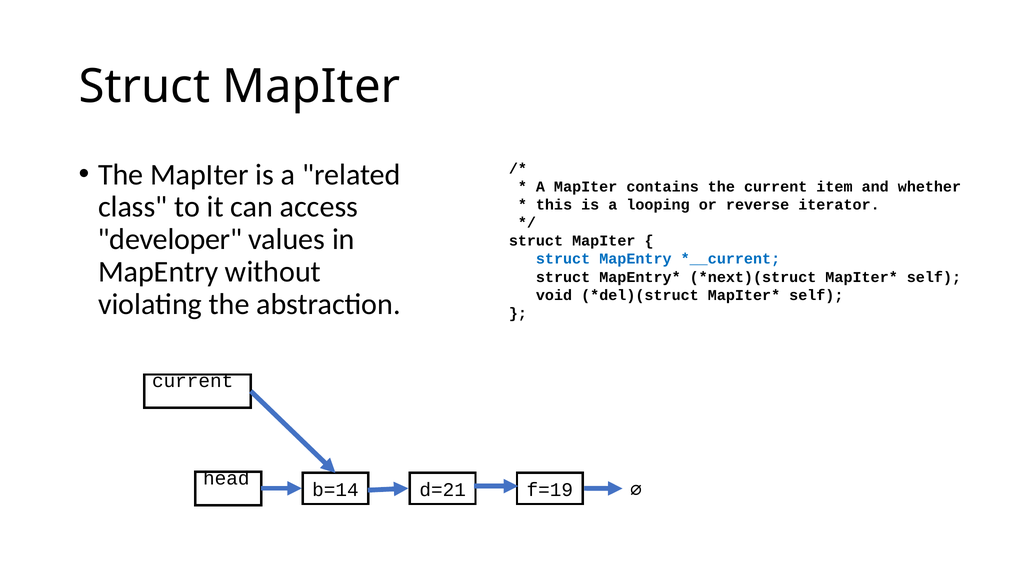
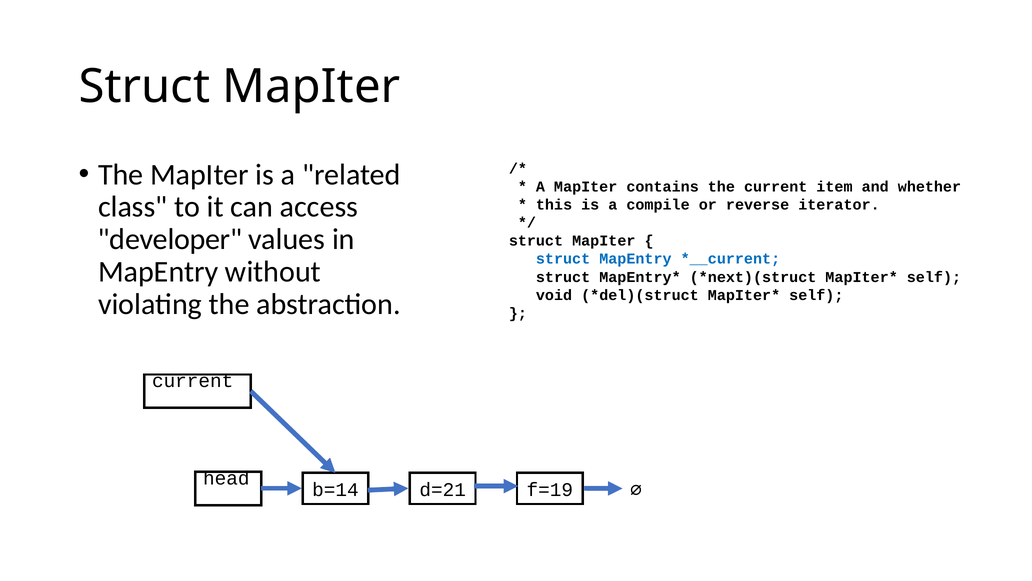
looping: looping -> compile
